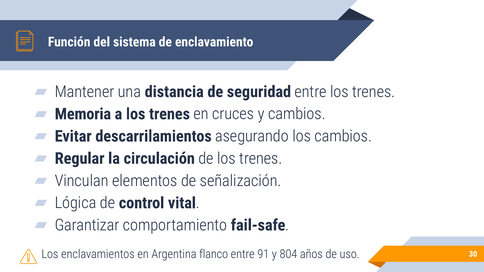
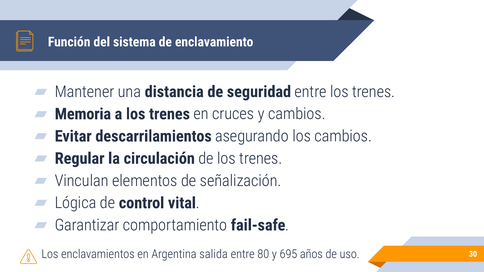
flanco: flanco -> salida
91: 91 -> 80
804: 804 -> 695
